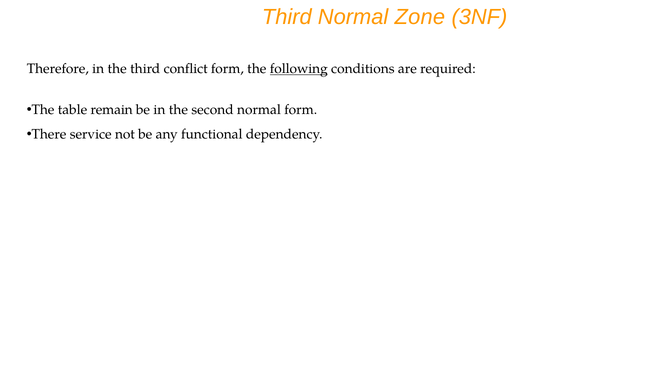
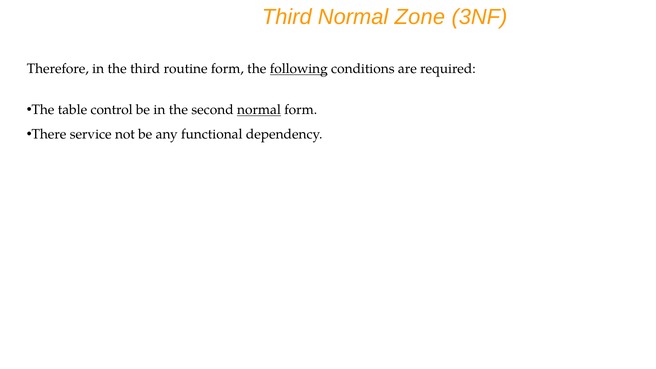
conflict: conflict -> routine
remain: remain -> control
normal at (259, 110) underline: none -> present
